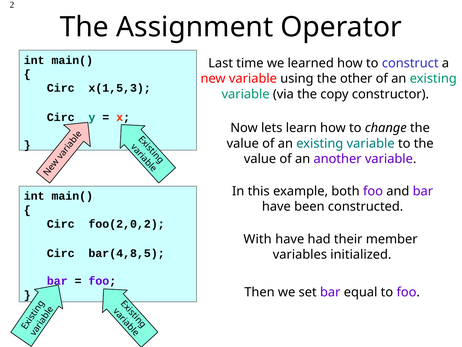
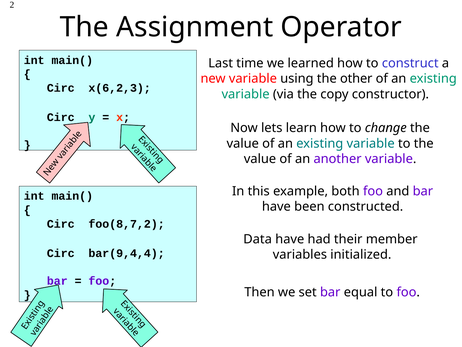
x(1,5,3: x(1,5,3 -> x(6,2,3
foo(2,0,2: foo(2,0,2 -> foo(8,7,2
With: With -> Data
bar(4,8,5: bar(4,8,5 -> bar(9,4,4
